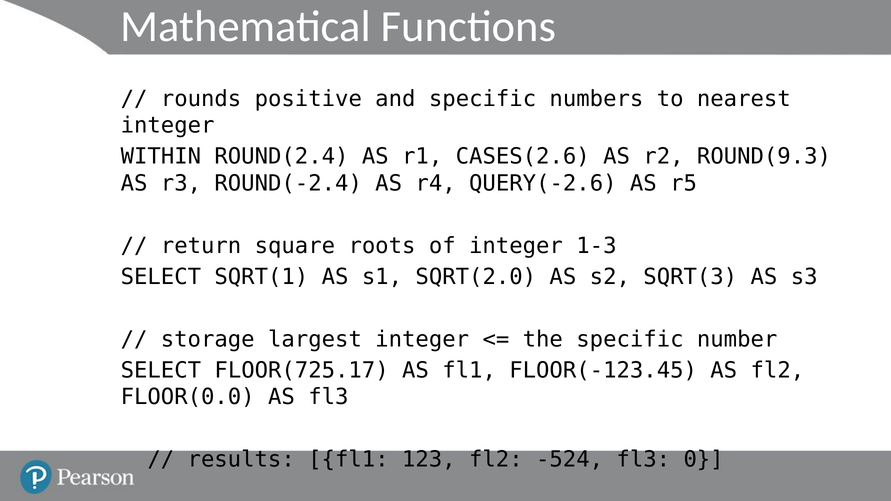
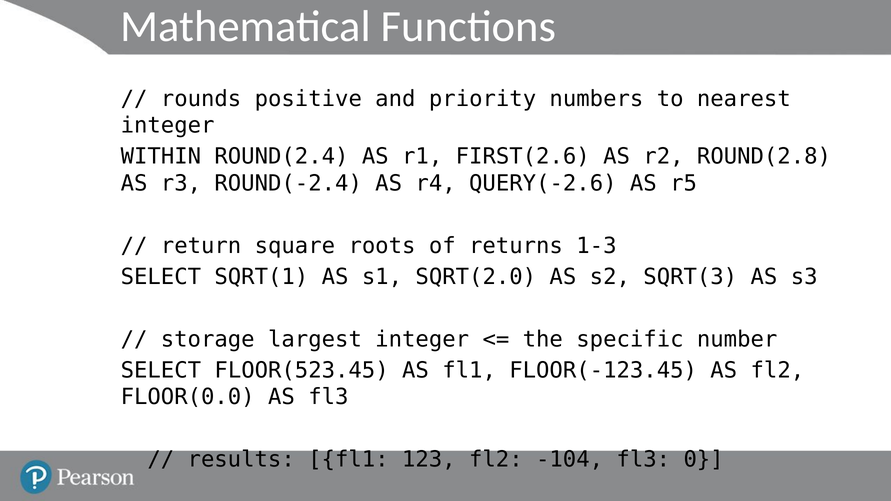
and specific: specific -> priority
CASES(2.6: CASES(2.6 -> FIRST(2.6
ROUND(9.3: ROUND(9.3 -> ROUND(2.8
of integer: integer -> returns
FLOOR(725.17: FLOOR(725.17 -> FLOOR(523.45
-524: -524 -> -104
